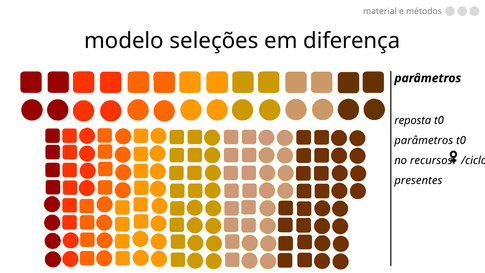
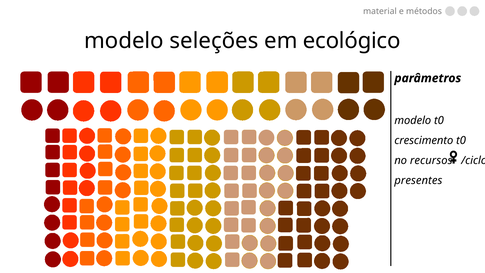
diferença: diferença -> ecológico
reposta at (413, 121): reposta -> modelo
parâmetros at (424, 141): parâmetros -> crescimento
